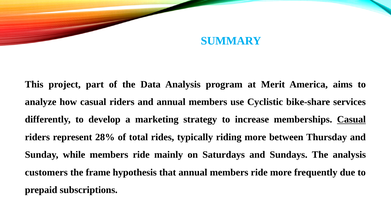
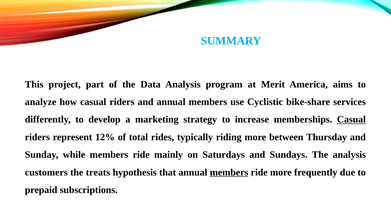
28%: 28% -> 12%
frame: frame -> treats
members at (229, 172) underline: none -> present
